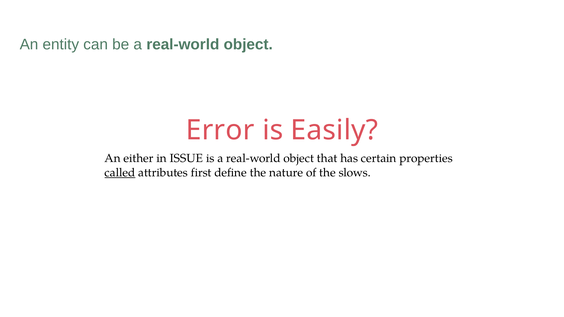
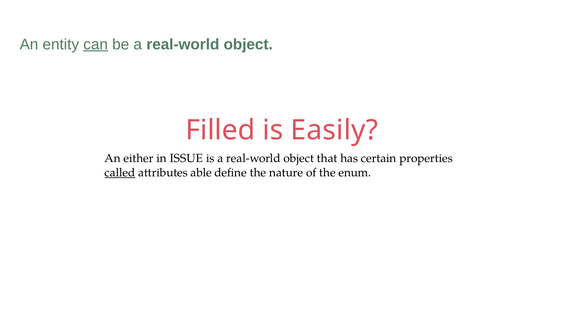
can underline: none -> present
Error: Error -> Filled
first: first -> able
slows: slows -> enum
